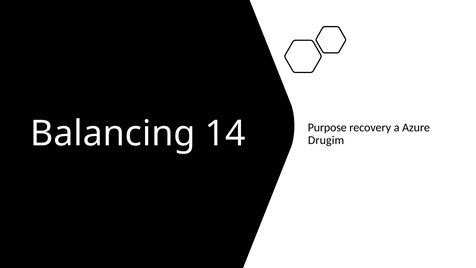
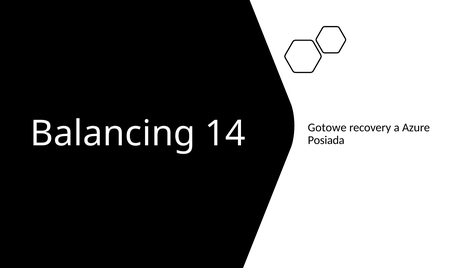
Purpose: Purpose -> Gotowe
Drugim: Drugim -> Posiada
